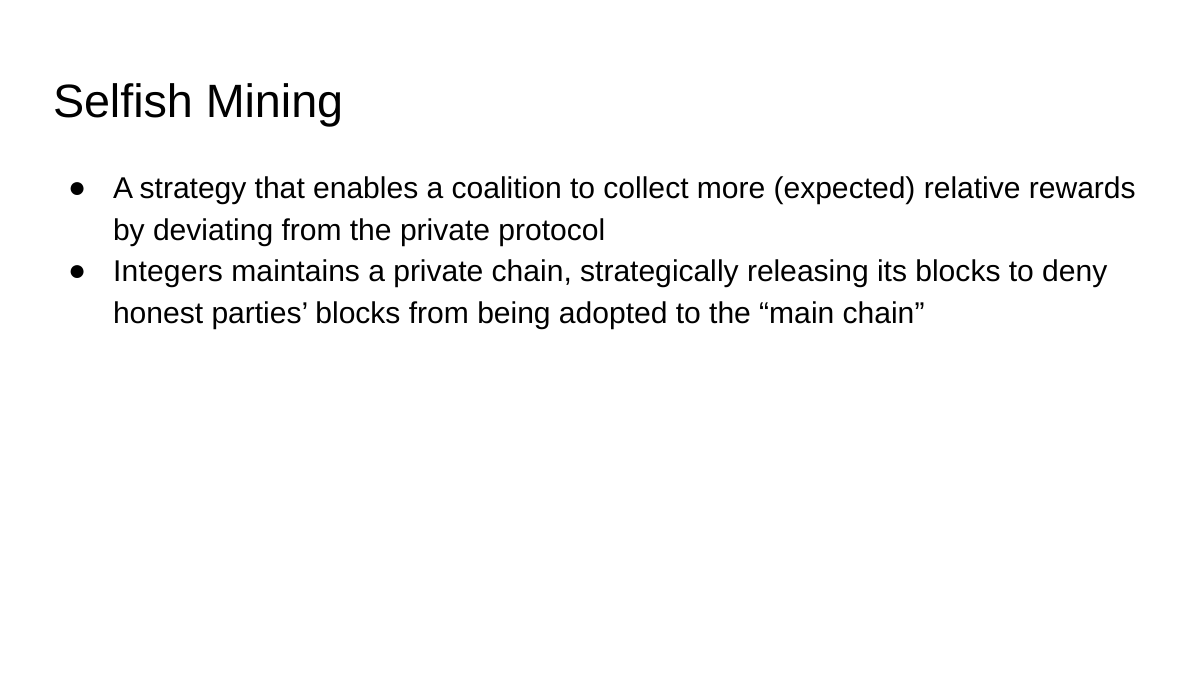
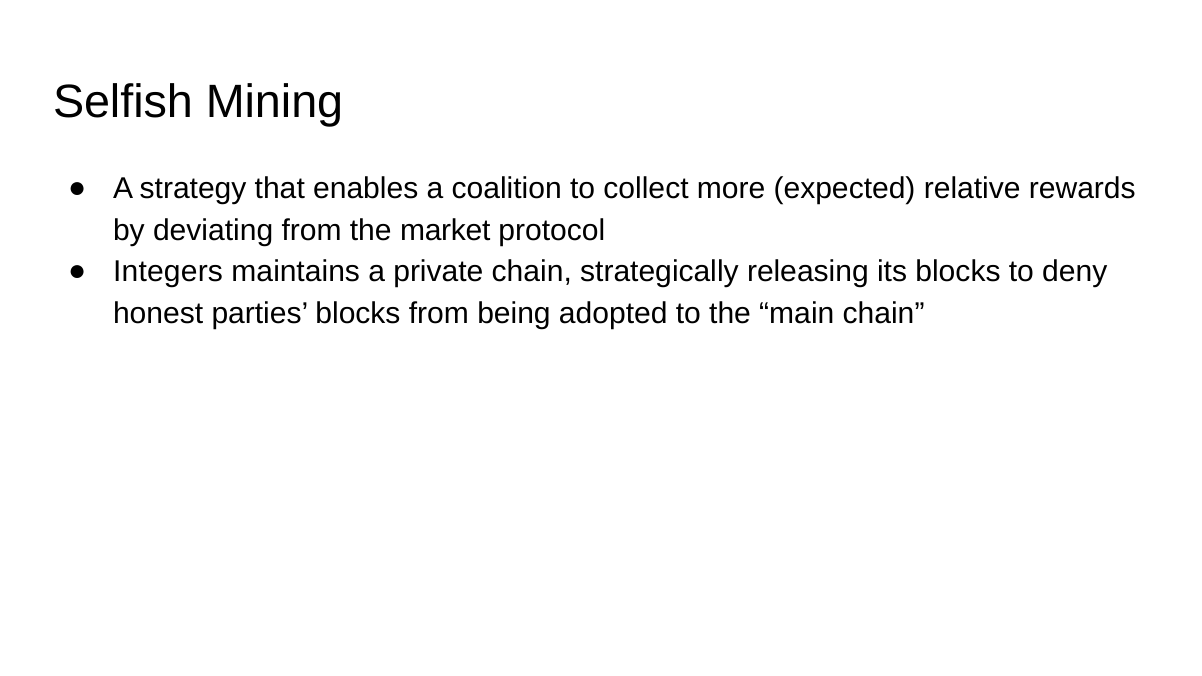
the private: private -> market
